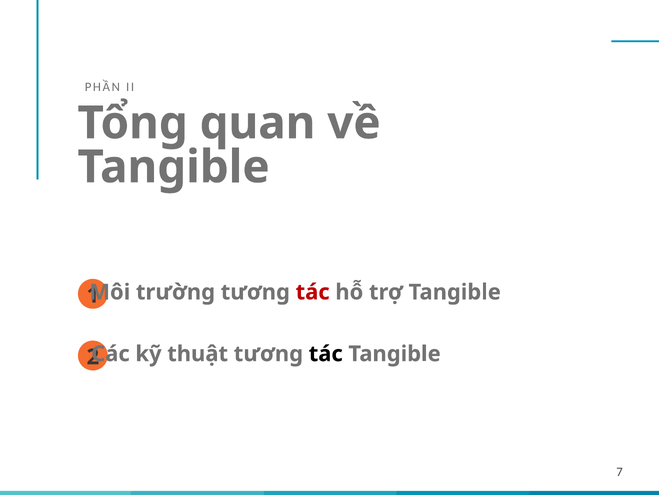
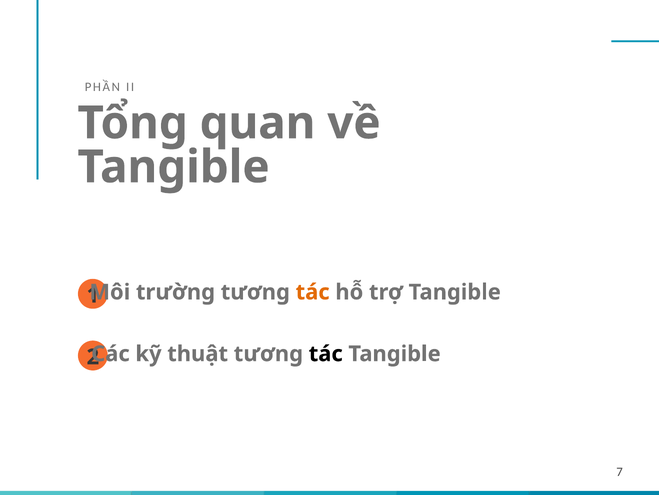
tác at (313, 292) colour: red -> orange
